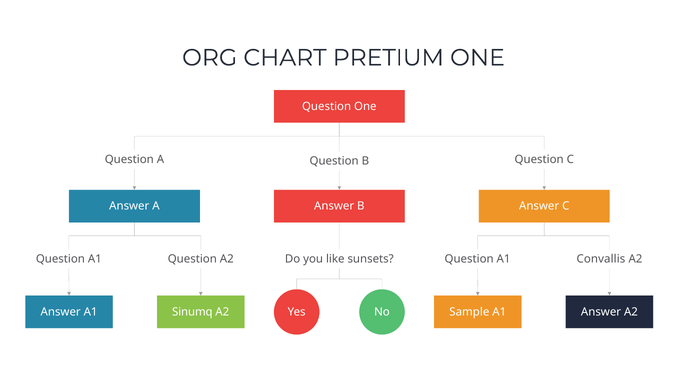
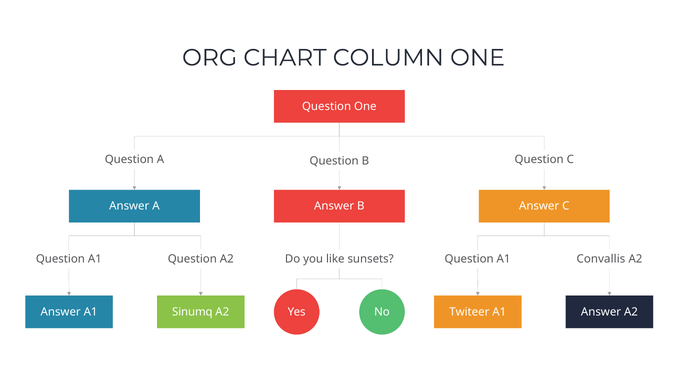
PRETIUM: PRETIUM -> COLUMN
Sample: Sample -> Twiteer
